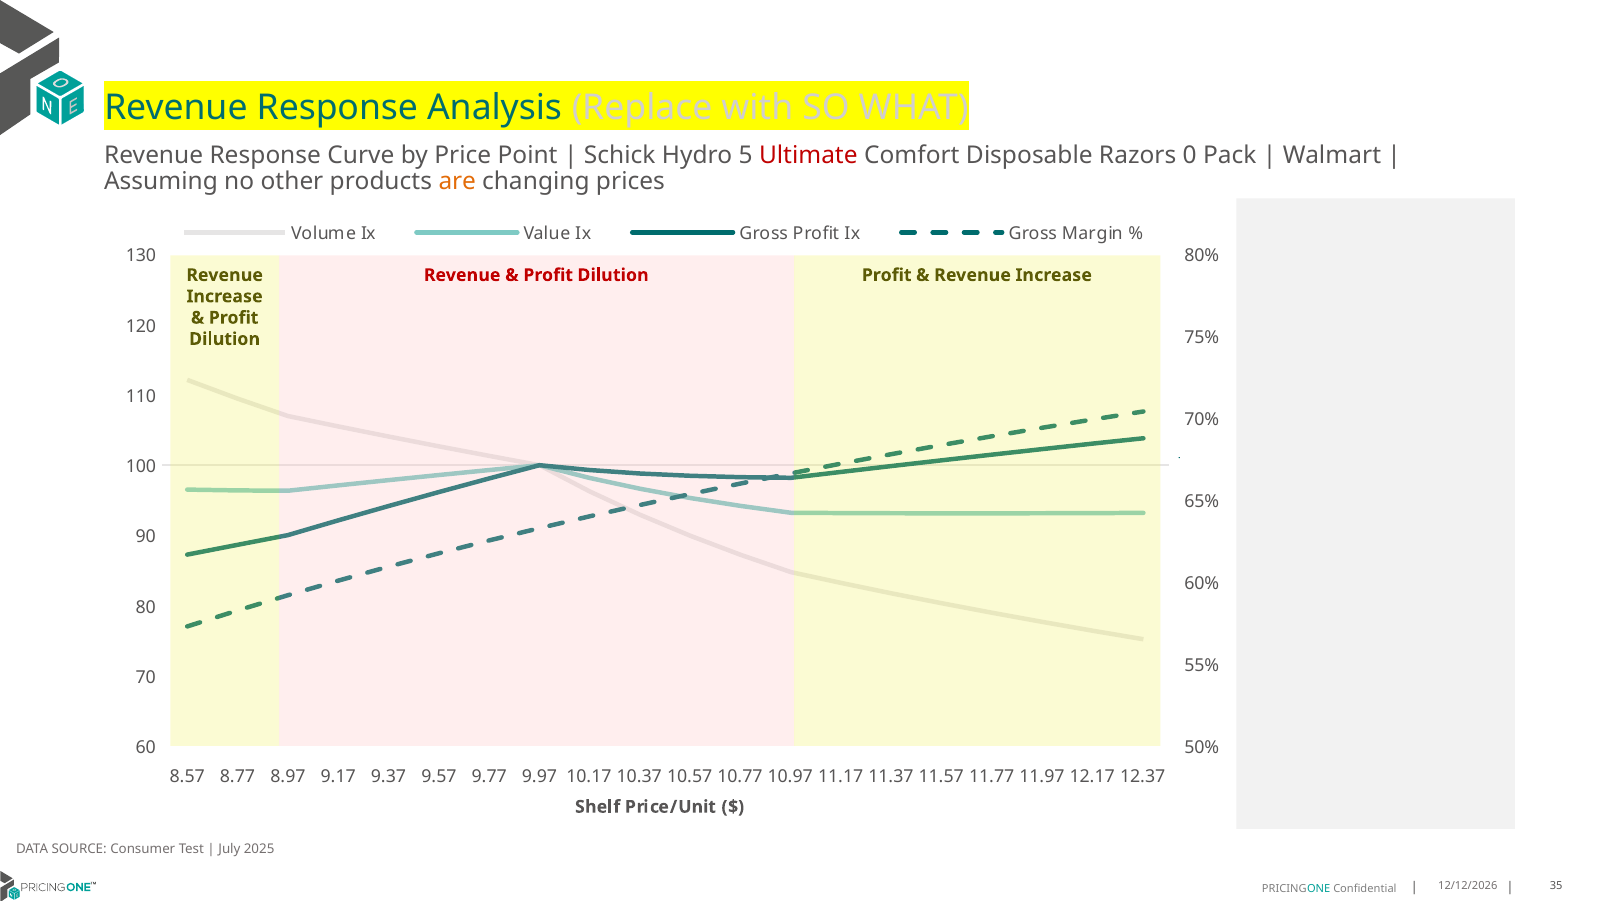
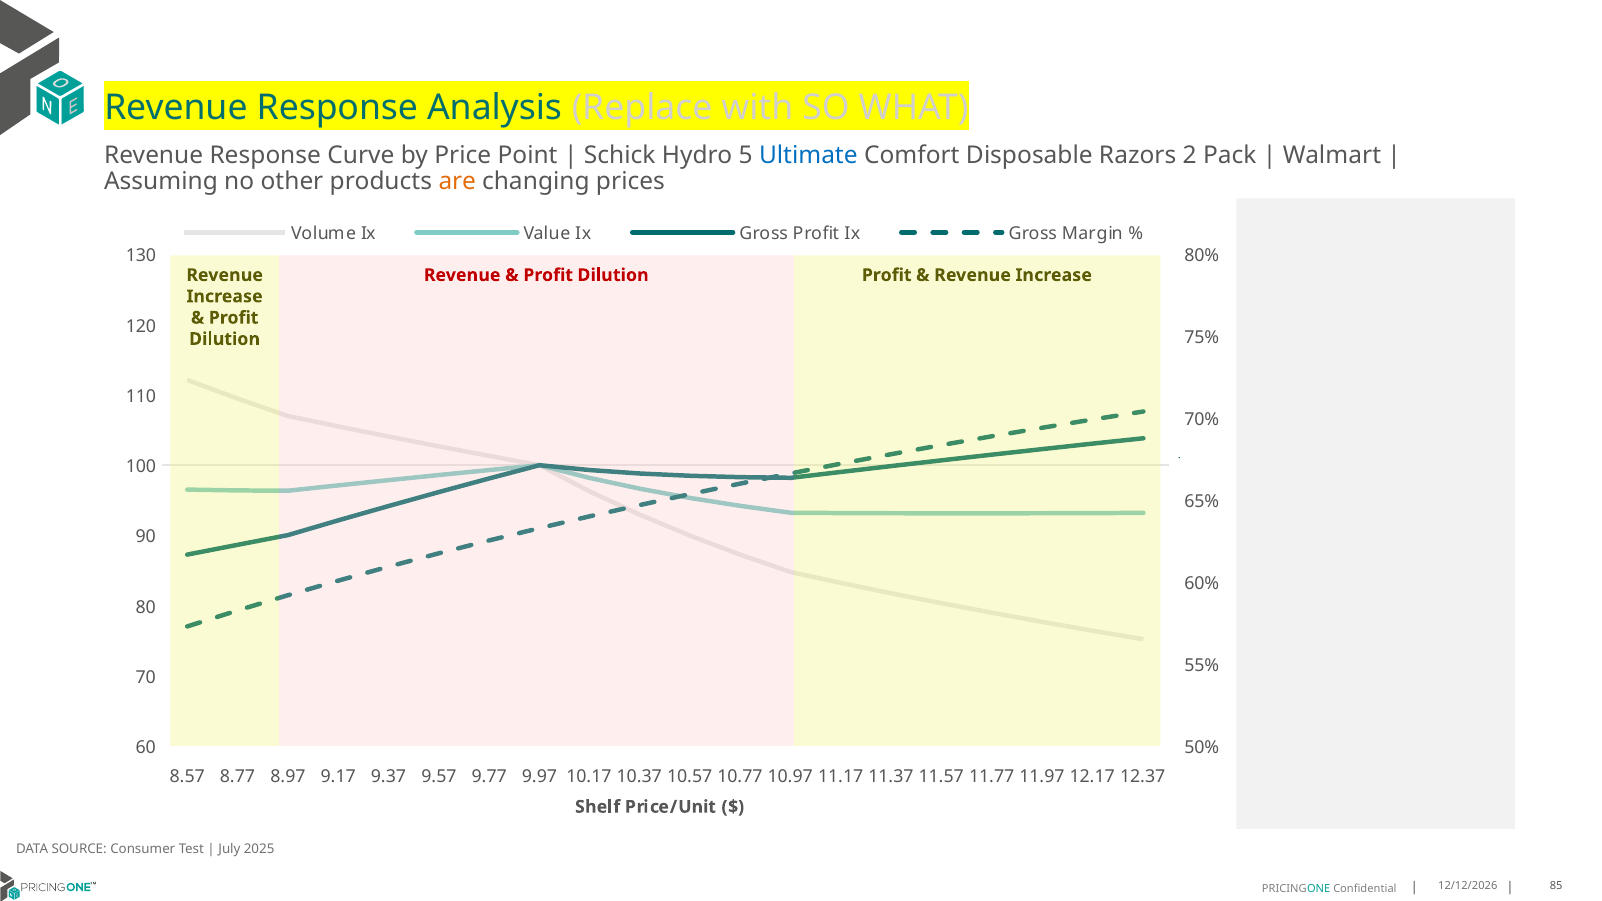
Ultimate colour: red -> blue
0: 0 -> 2
35: 35 -> 85
